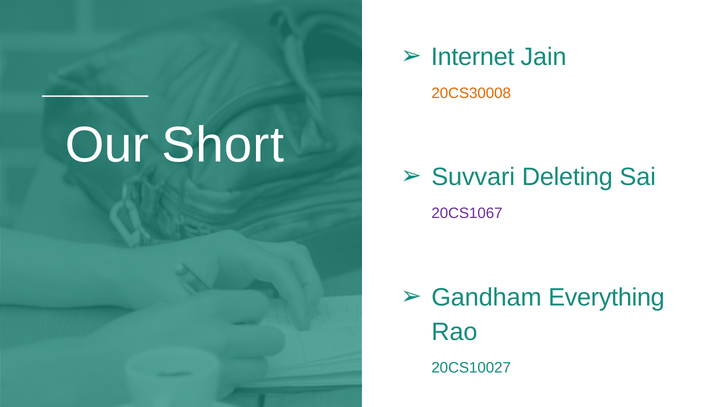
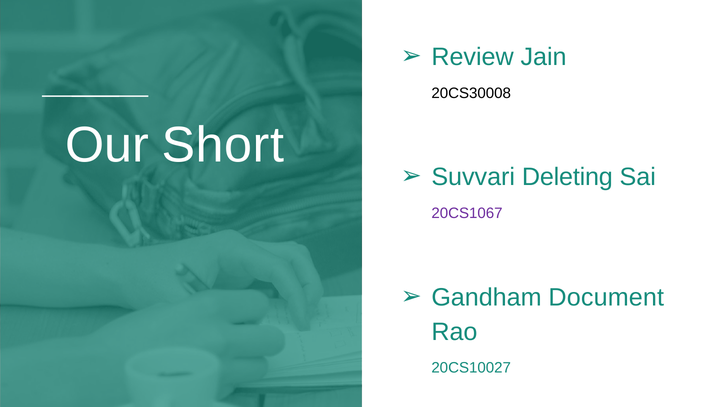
Internet: Internet -> Review
20CS30008 colour: orange -> black
Everything: Everything -> Document
